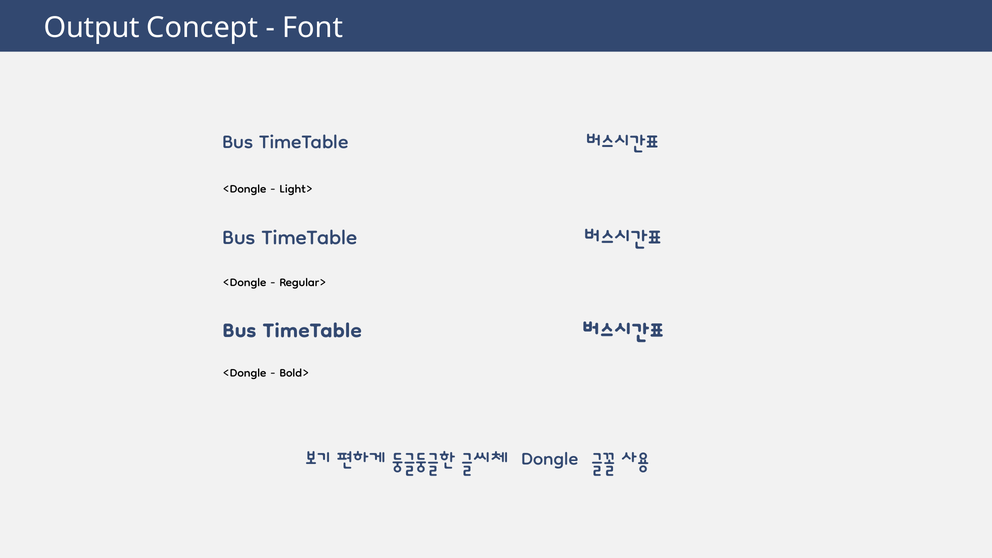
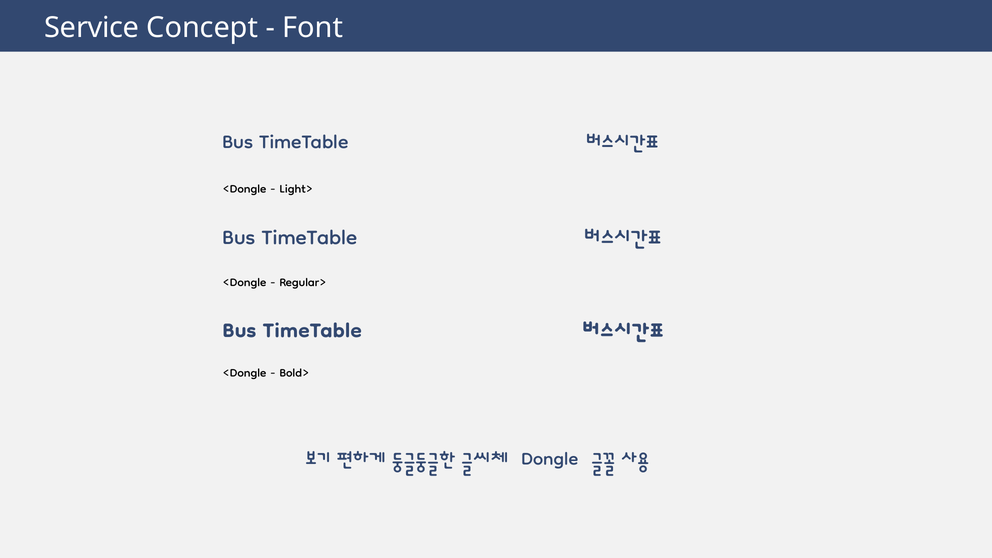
Output: Output -> Service
